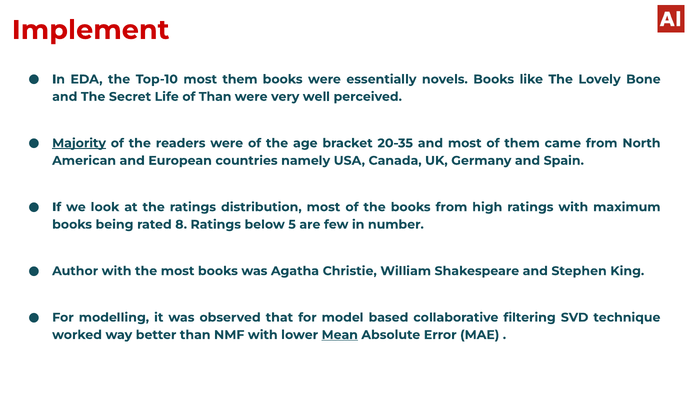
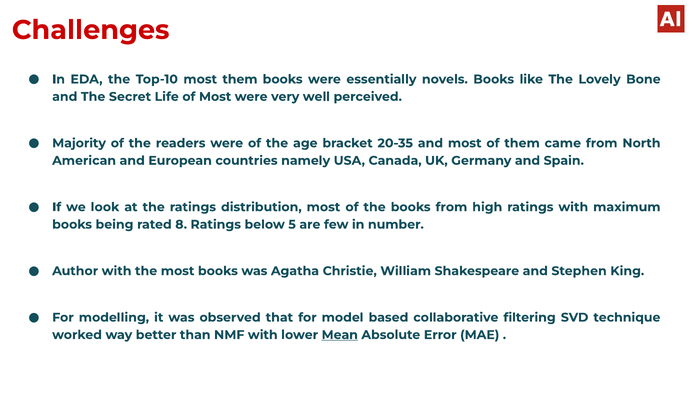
Implement: Implement -> Challenges
of Than: Than -> Most
Majority underline: present -> none
